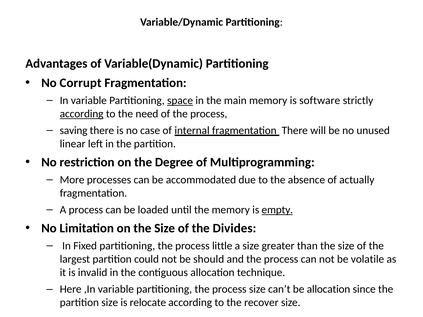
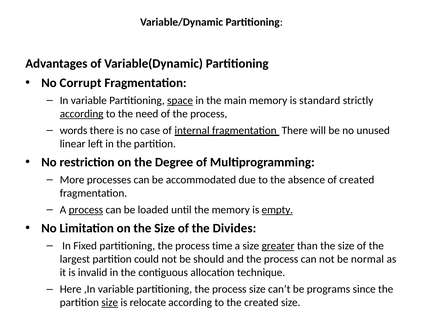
software: software -> standard
saving: saving -> words
of actually: actually -> created
process at (86, 210) underline: none -> present
little: little -> time
greater underline: none -> present
volatile: volatile -> normal
be allocation: allocation -> programs
size at (110, 303) underline: none -> present
the recover: recover -> created
